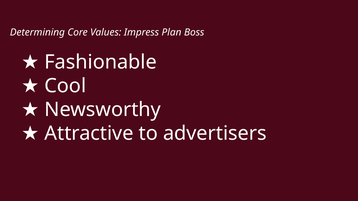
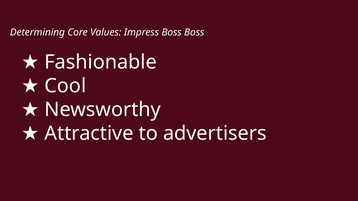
Impress Plan: Plan -> Boss
